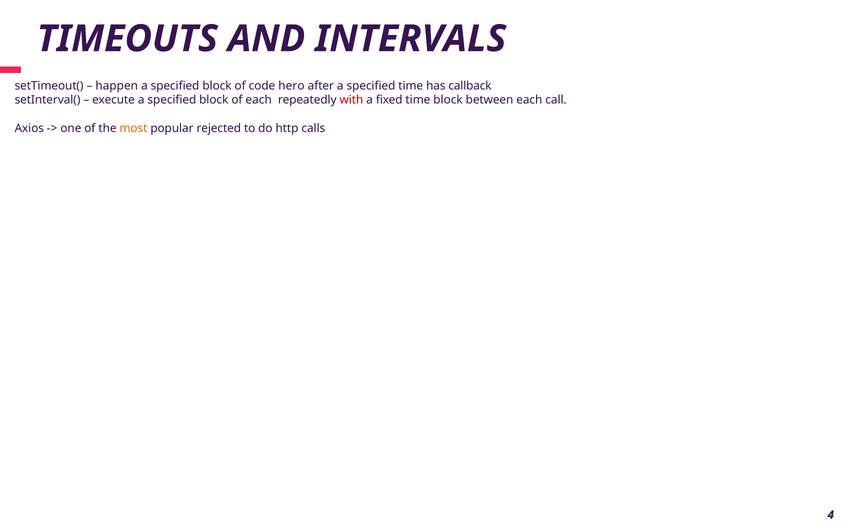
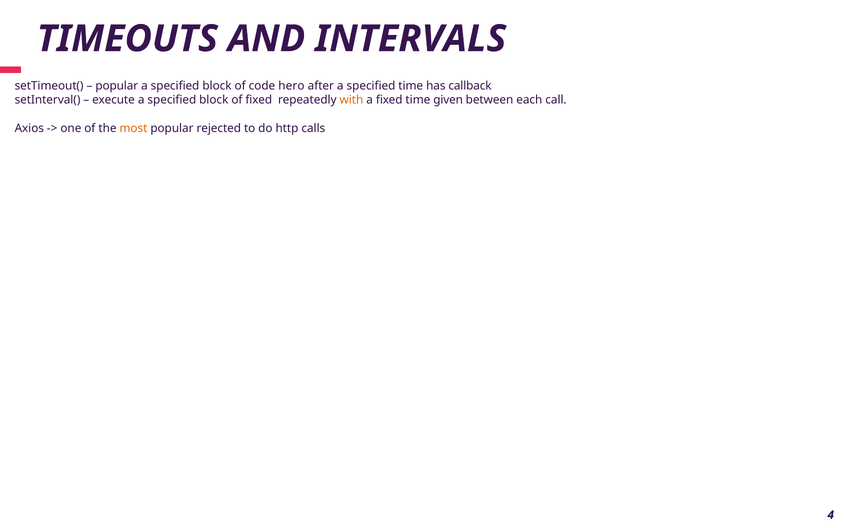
happen at (117, 86): happen -> popular
of each: each -> fixed
with colour: red -> orange
time block: block -> given
